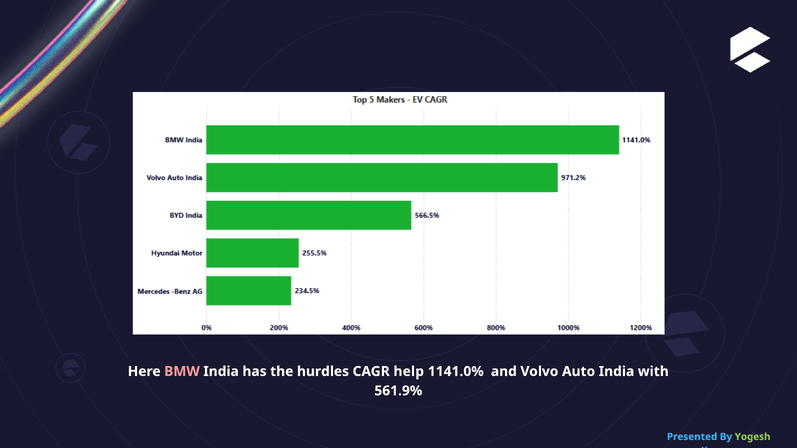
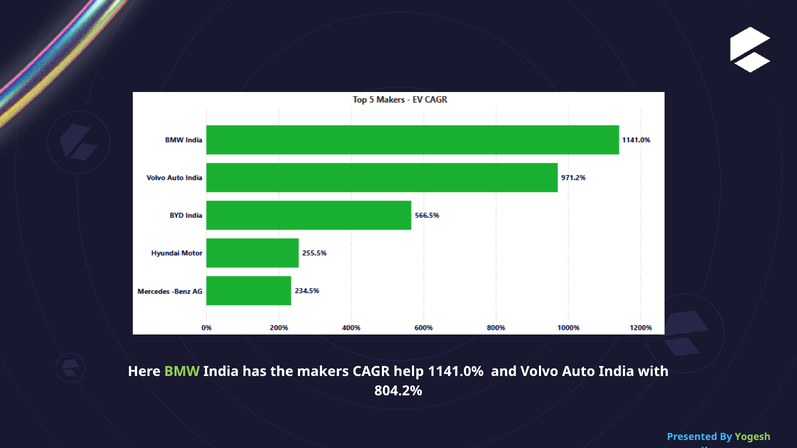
BMW colour: pink -> light green
hurdles: hurdles -> makers
561.9%: 561.9% -> 804.2%
